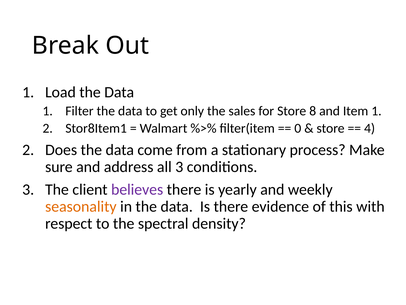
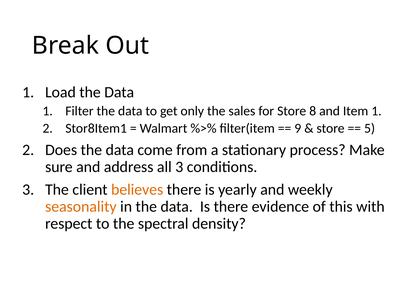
0: 0 -> 9
4: 4 -> 5
believes colour: purple -> orange
